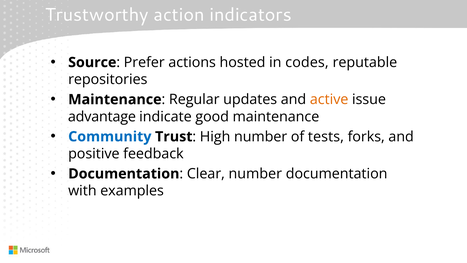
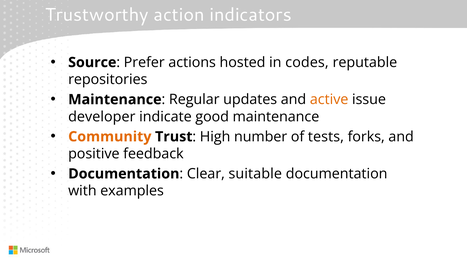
advantage: advantage -> developer
Community colour: blue -> orange
Clear number: number -> suitable
